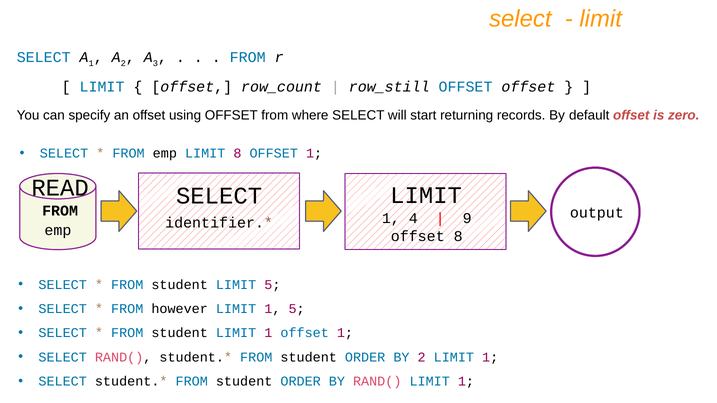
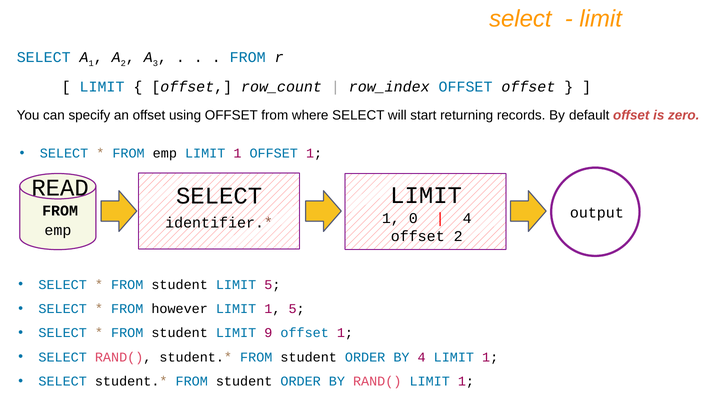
row_still: row_still -> row_index
emp LIMIT 8: 8 -> 1
4: 4 -> 0
9 at (467, 219): 9 -> 4
offset 8: 8 -> 2
student LIMIT 1: 1 -> 9
BY 2: 2 -> 4
